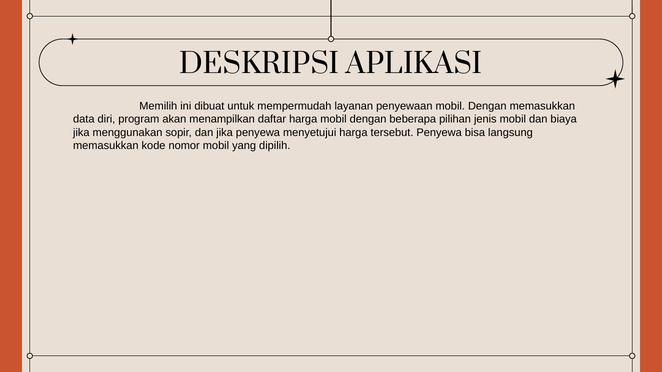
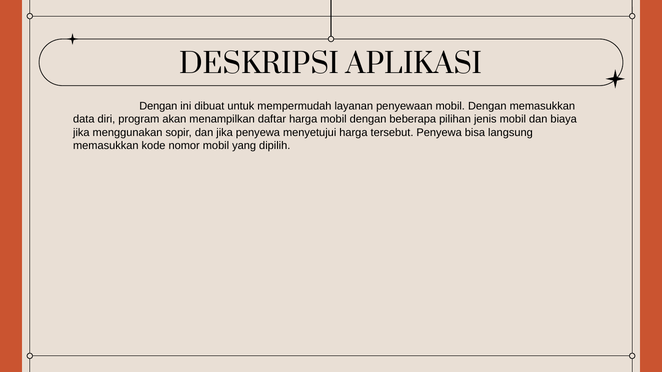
Memilih at (158, 106): Memilih -> Dengan
